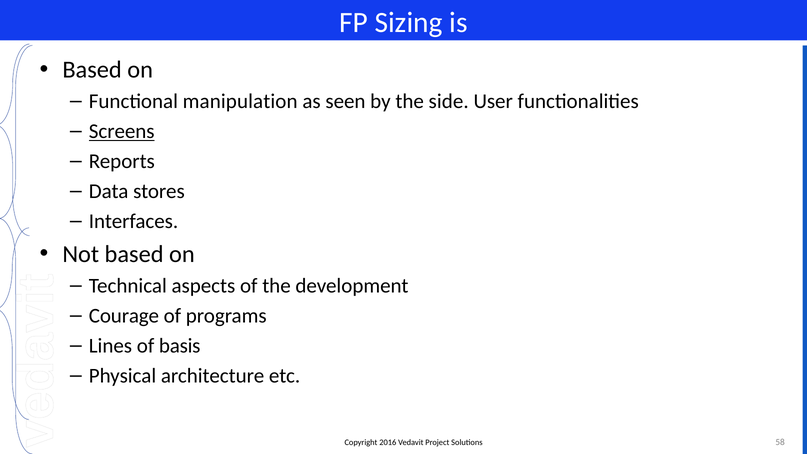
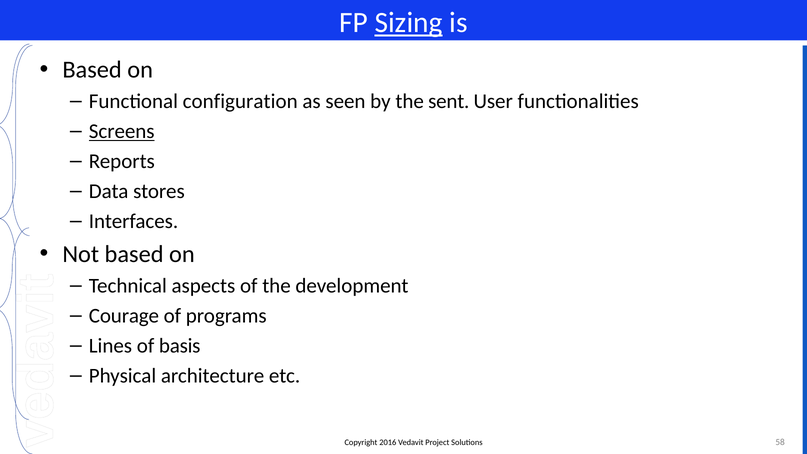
Sizing underline: none -> present
manipulation: manipulation -> configuration
side: side -> sent
